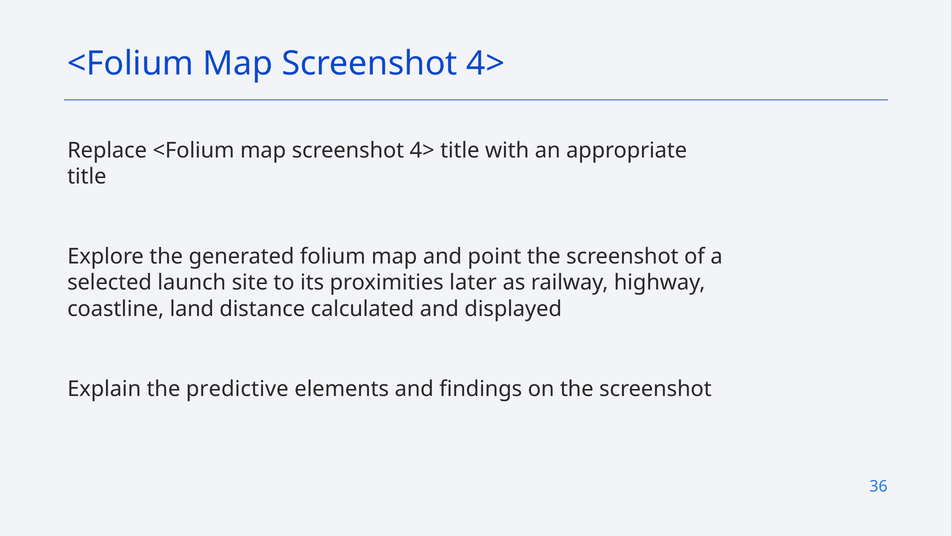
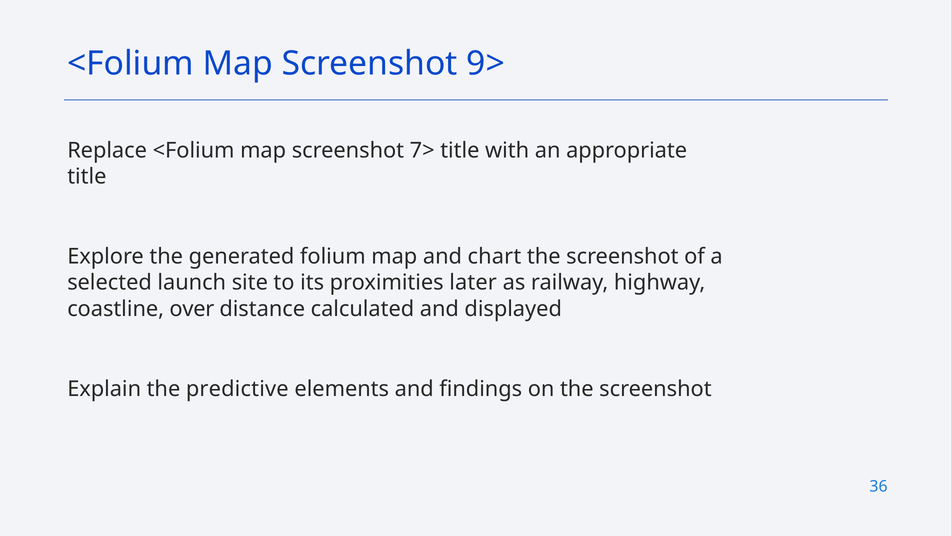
4> at (486, 64): 4> -> 9>
4> at (422, 150): 4> -> 7>
point: point -> chart
land: land -> over
